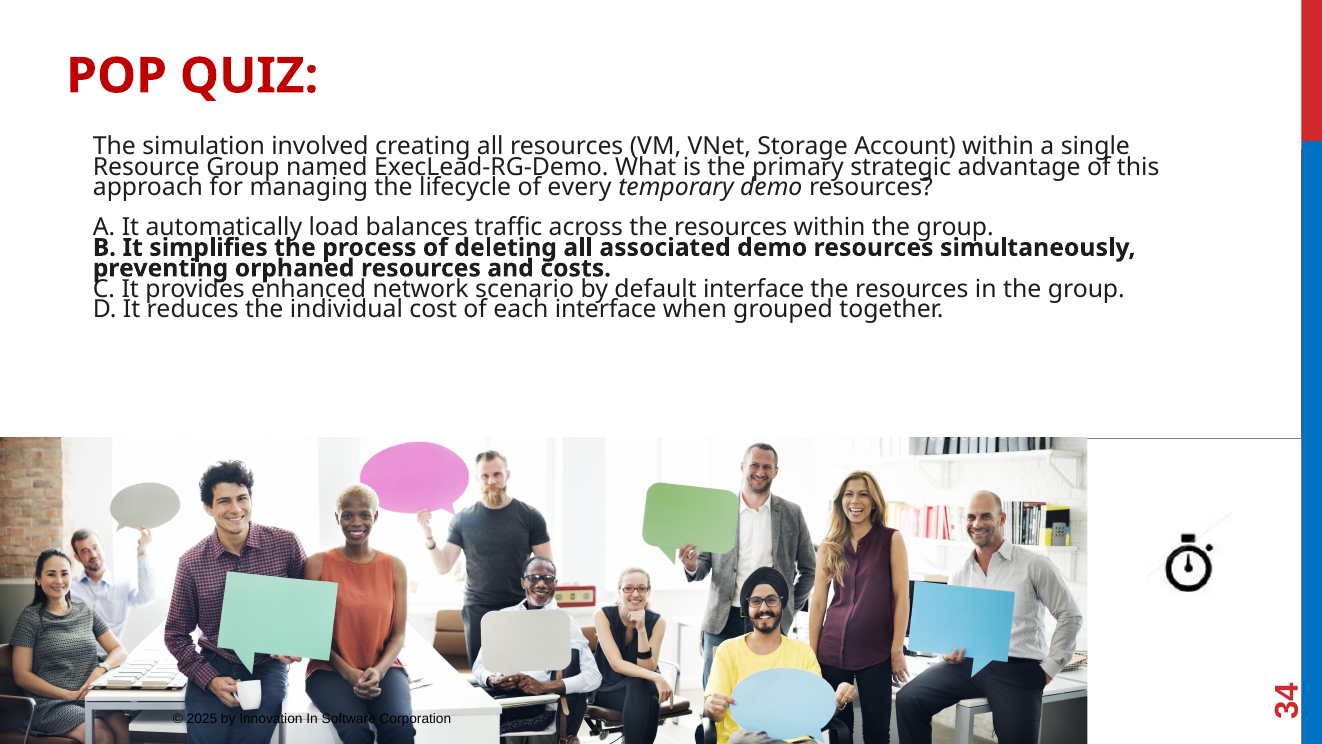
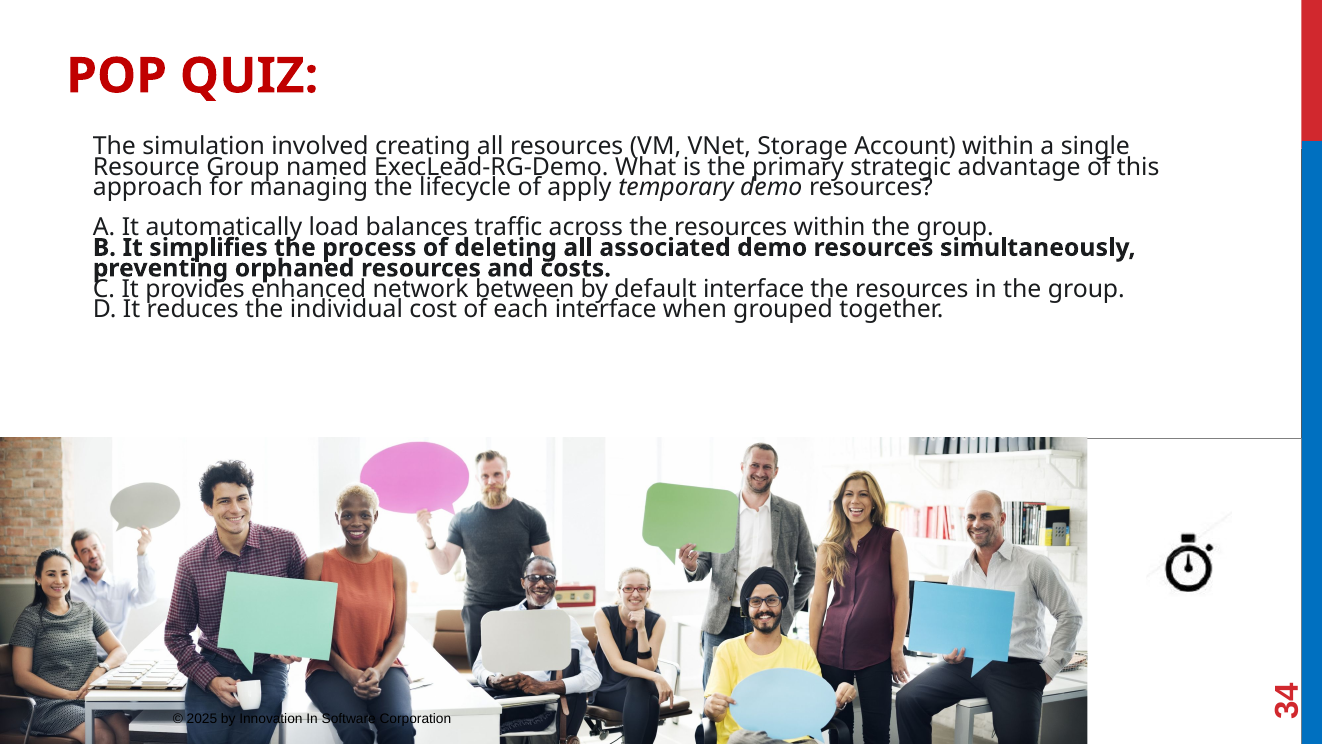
every: every -> apply
scenario: scenario -> between
